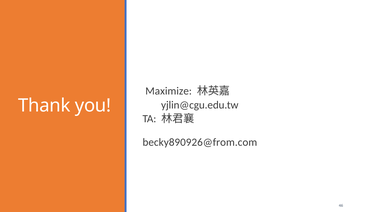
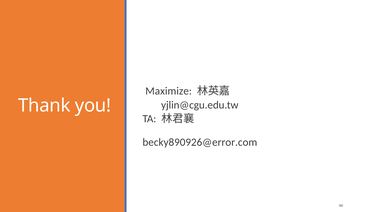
becky890926@from.com: becky890926@from.com -> becky890926@error.com
